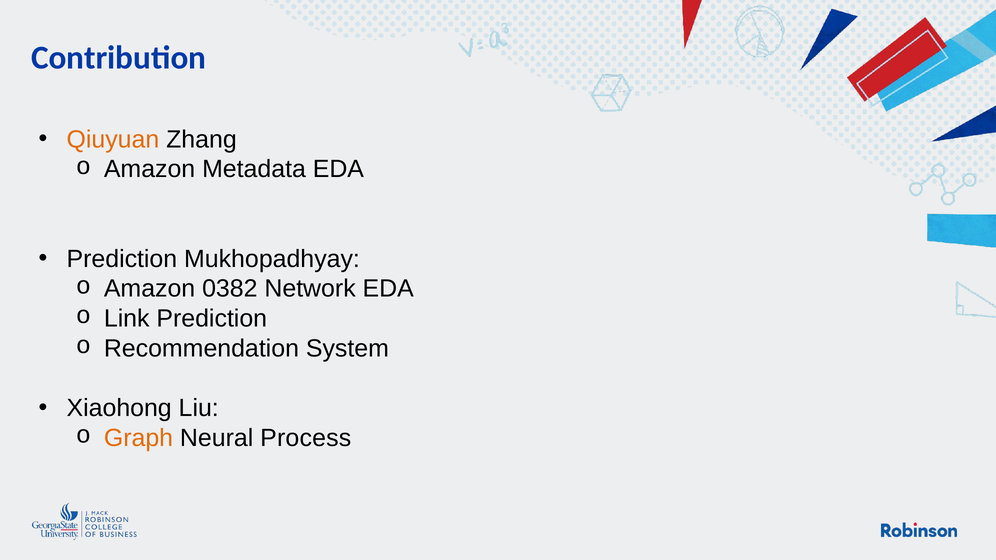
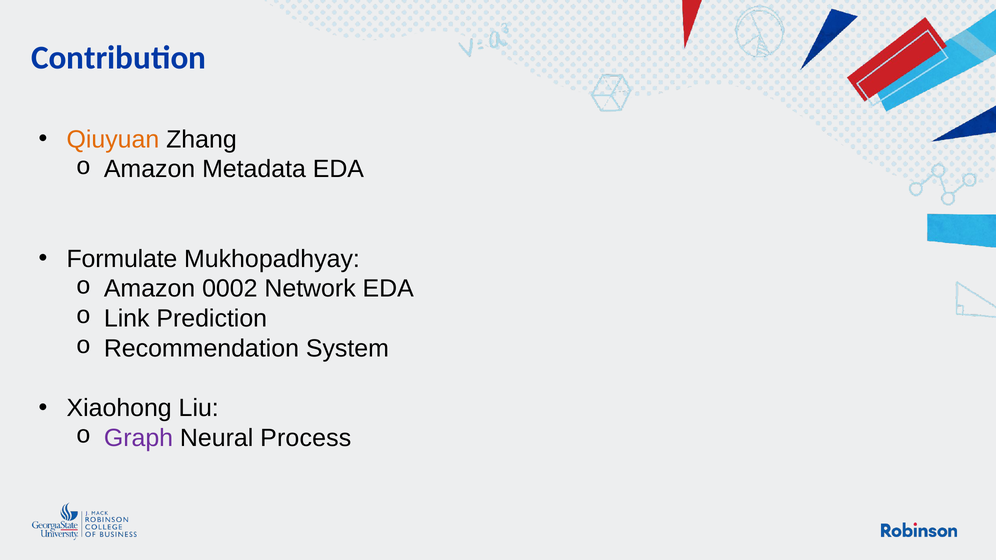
Prediction at (122, 259): Prediction -> Formulate
0382: 0382 -> 0002
Graph colour: orange -> purple
